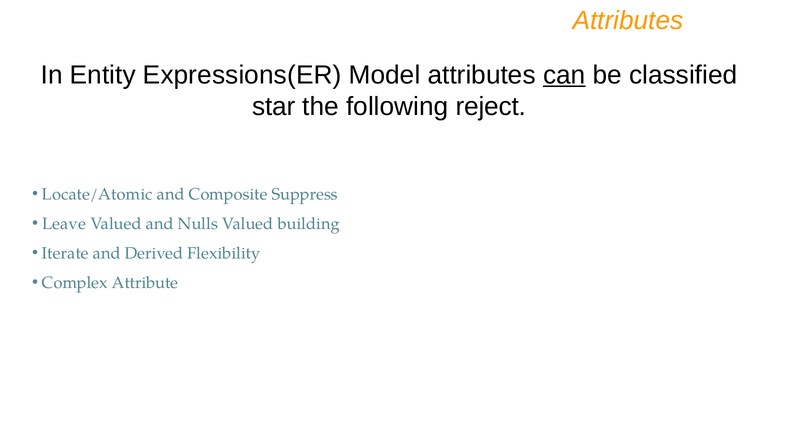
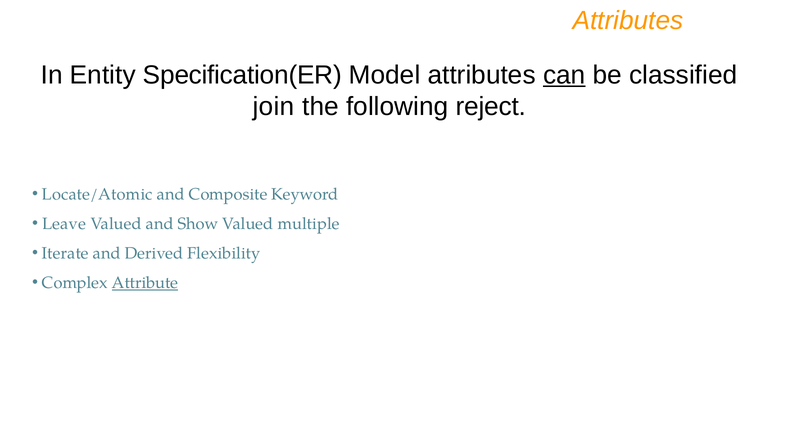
Expressions(ER: Expressions(ER -> Specification(ER
star: star -> join
Suppress: Suppress -> Keyword
Nulls: Nulls -> Show
building: building -> multiple
Attribute underline: none -> present
